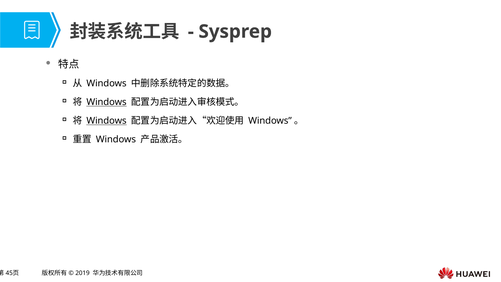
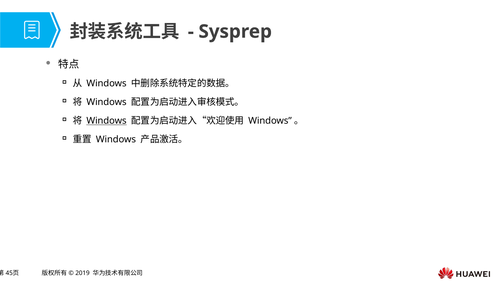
Windows at (107, 102) underline: present -> none
